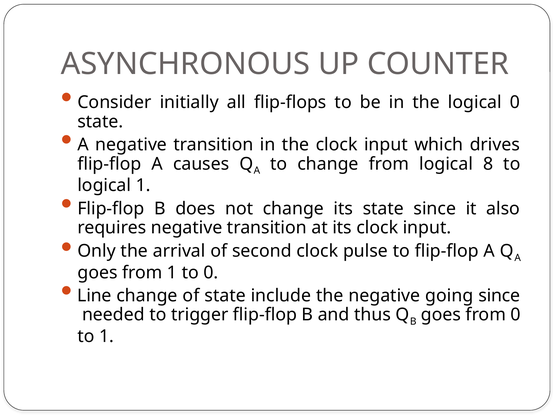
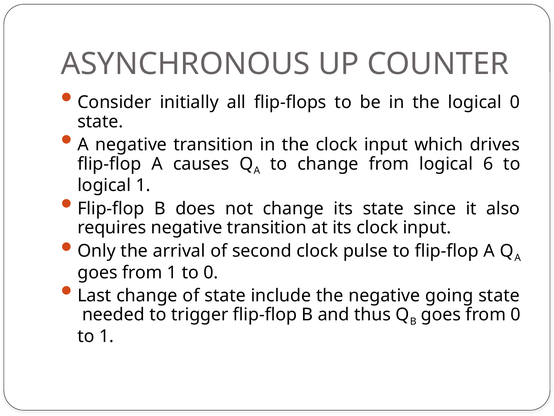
8: 8 -> 6
Line: Line -> Last
going since: since -> state
